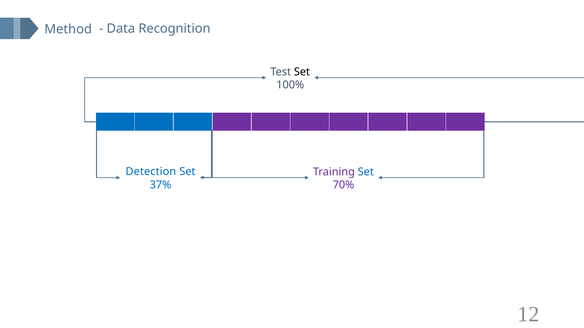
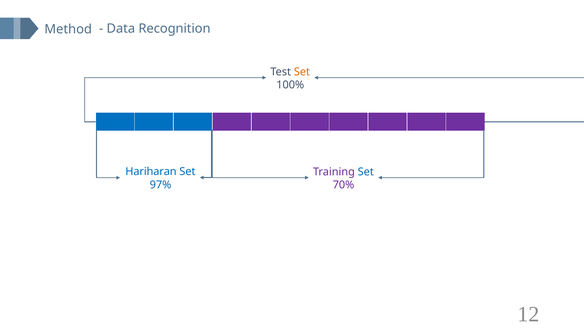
Set at (302, 72) colour: black -> orange
Detection: Detection -> Hariharan
37%: 37% -> 97%
